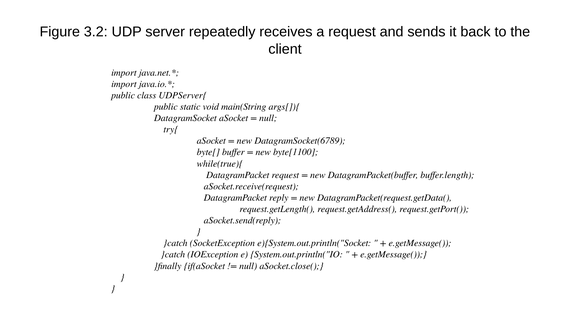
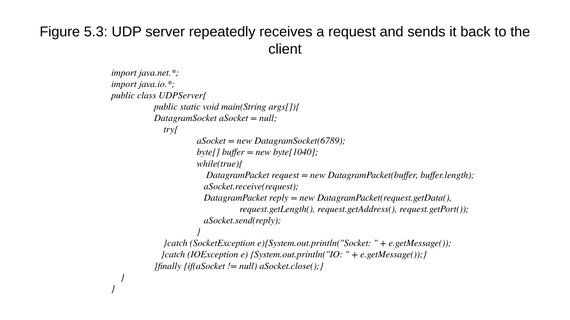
3.2: 3.2 -> 5.3
byte[1100: byte[1100 -> byte[1040
